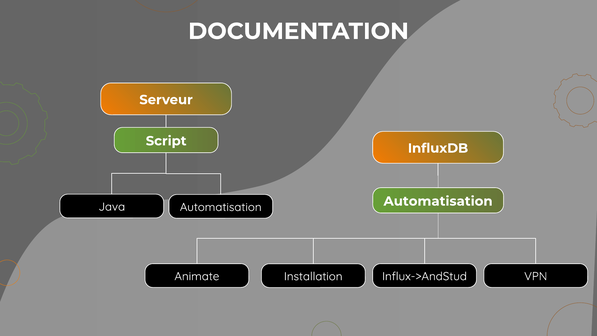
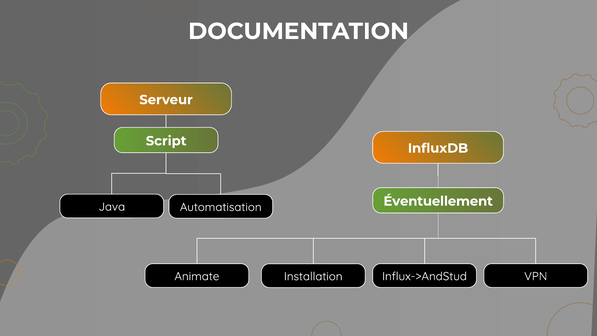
Automatisation at (438, 201): Automatisation -> Éventuellement
